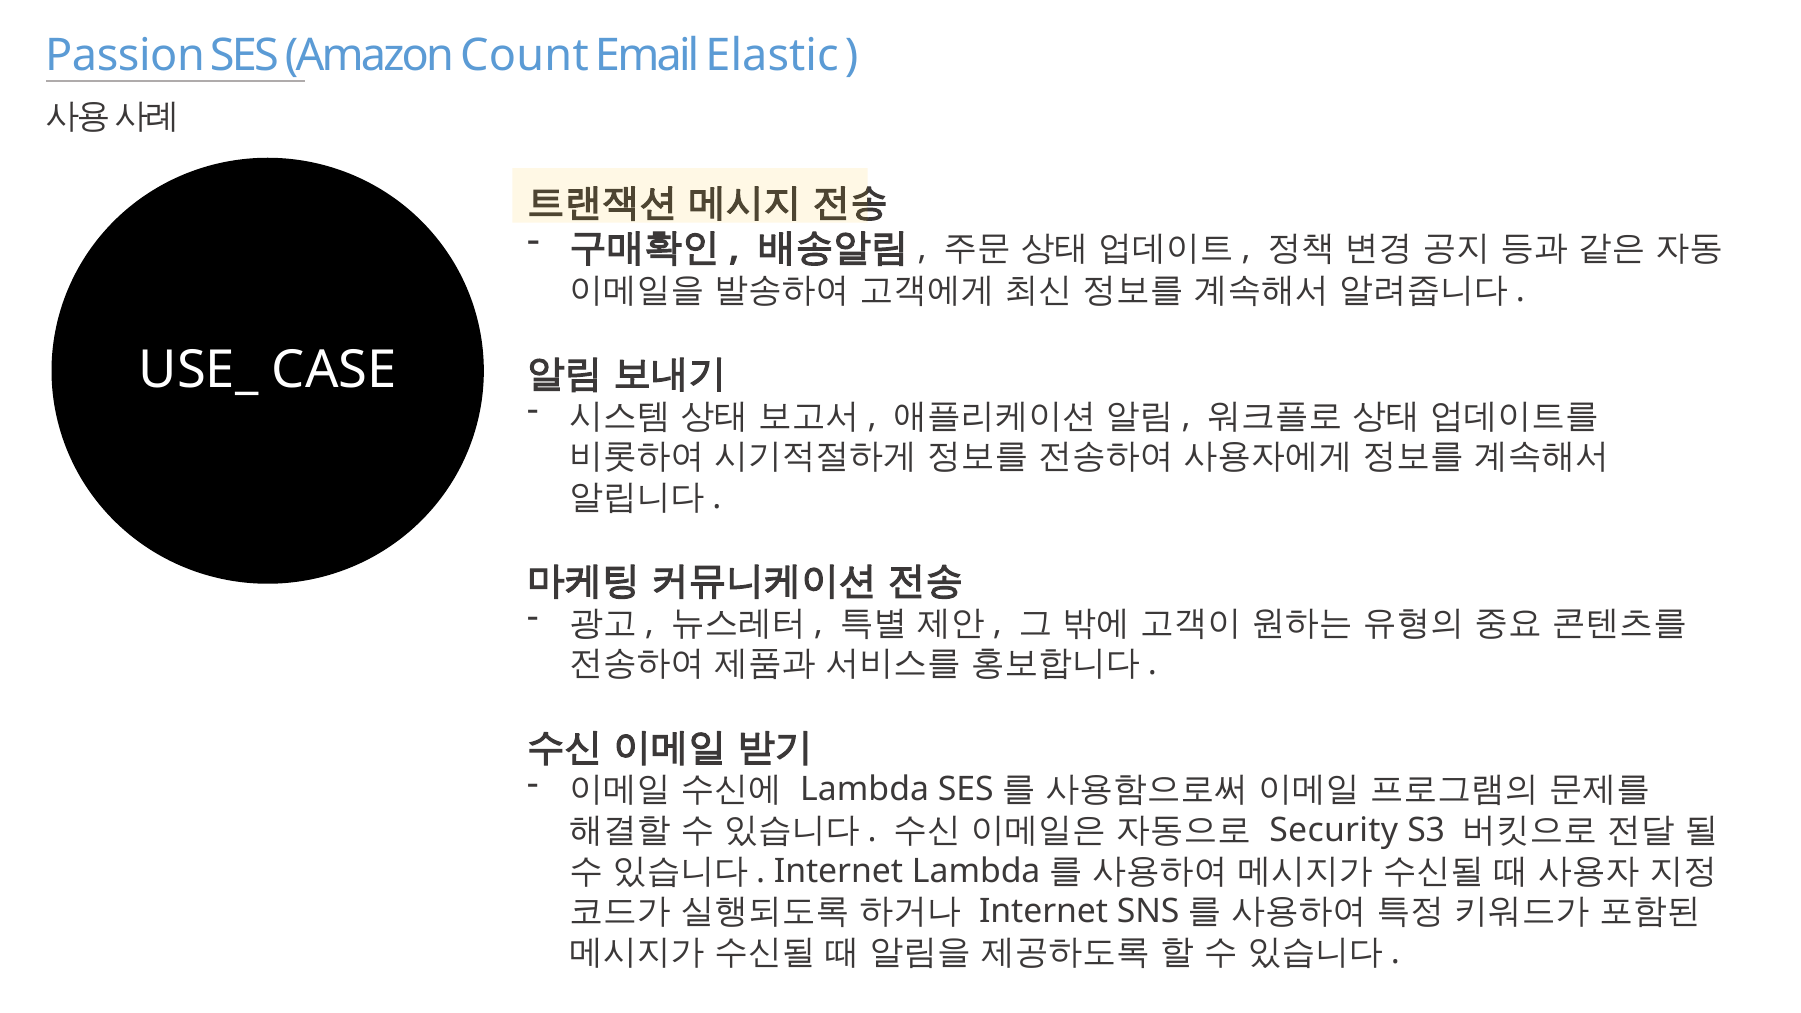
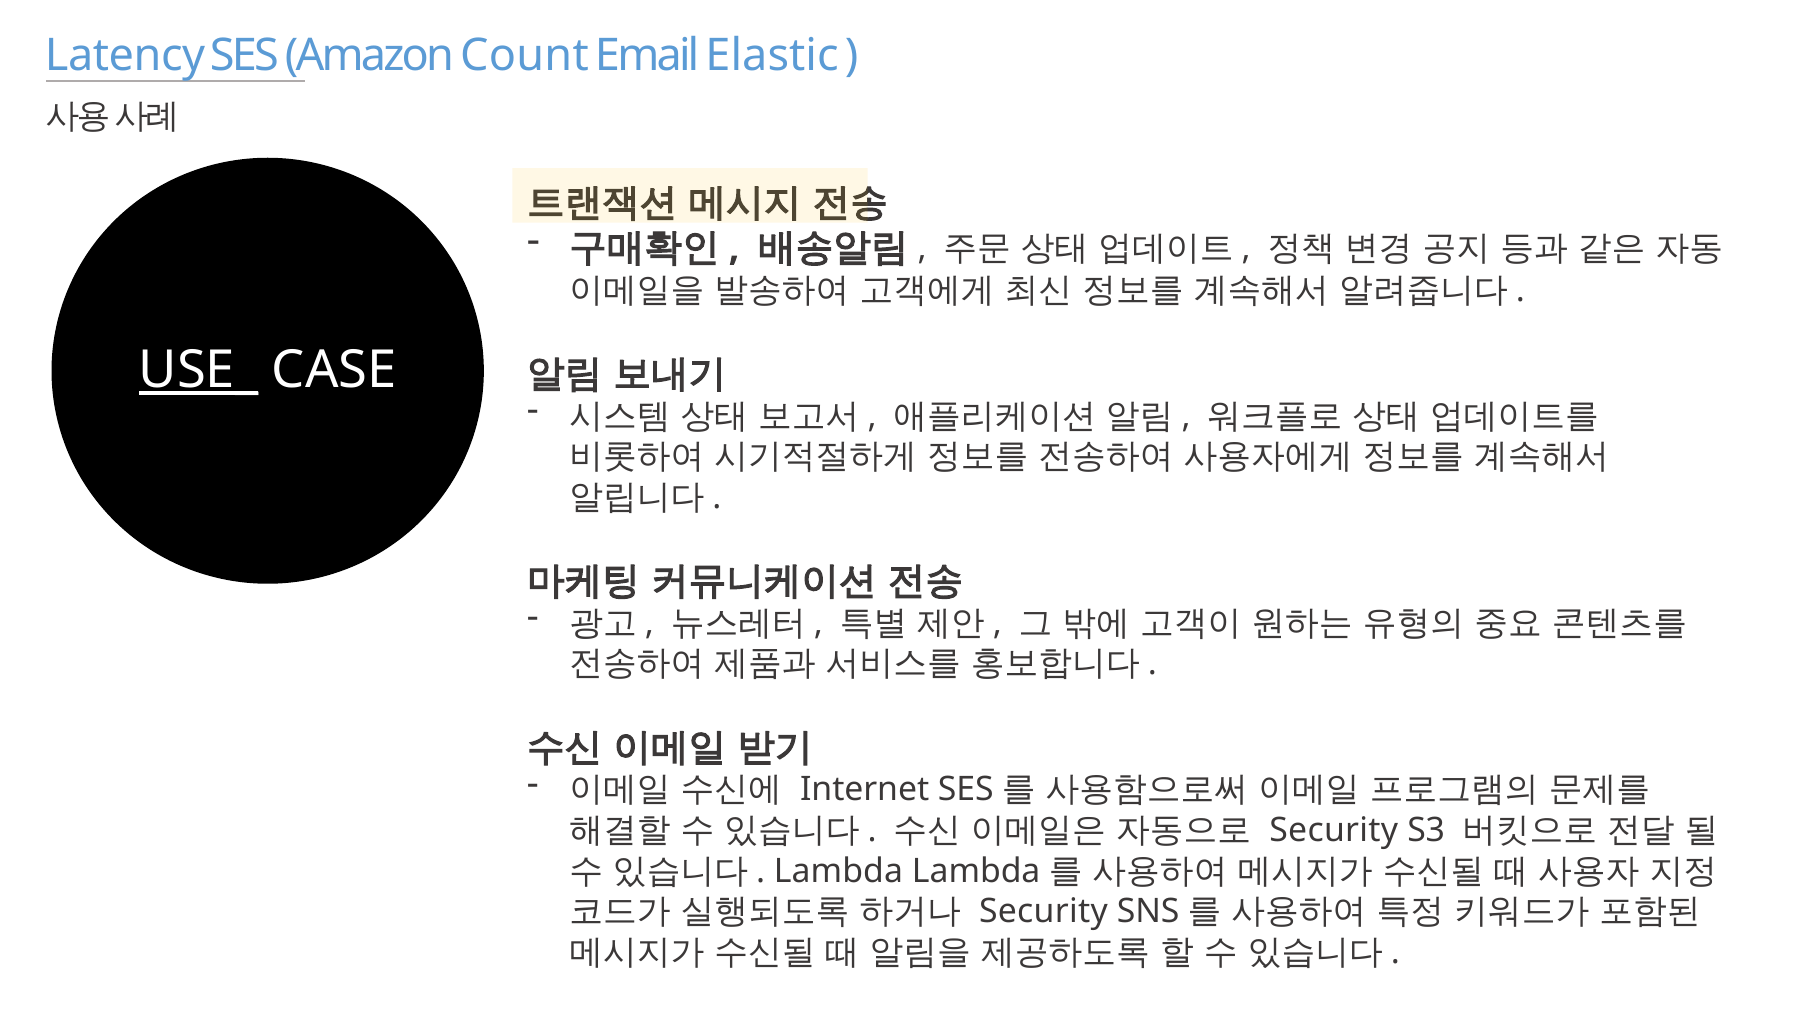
Passion: Passion -> Latency
USE_ underline: none -> present
Lambda: Lambda -> Internet
Internet at (839, 871): Internet -> Lambda
Internet at (1044, 911): Internet -> Security
